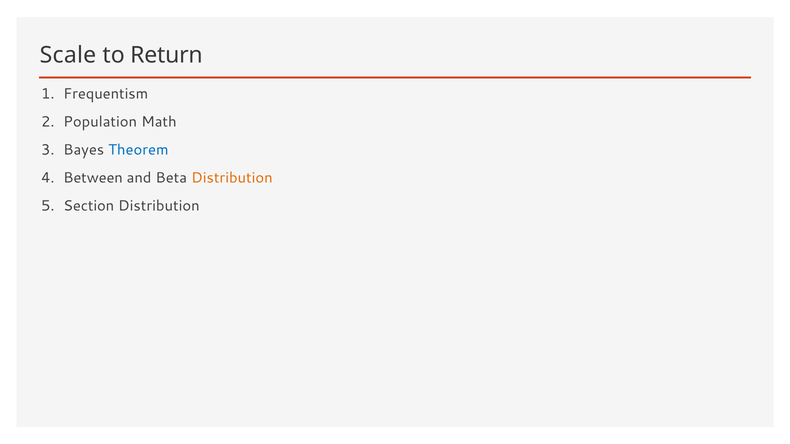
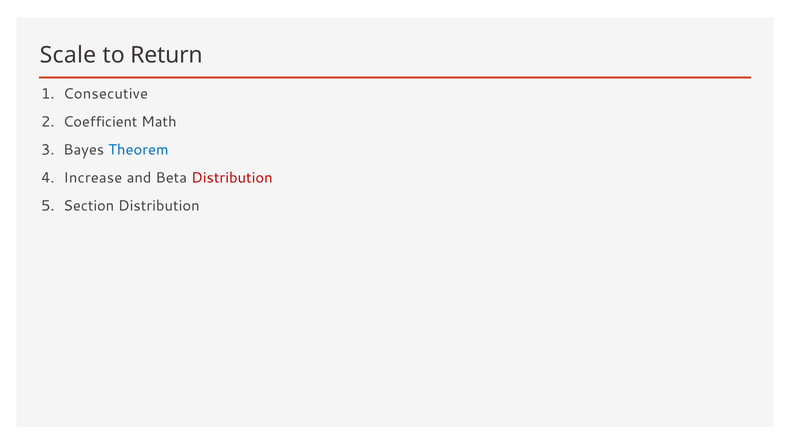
Frequentism: Frequentism -> Consecutive
Population: Population -> Coefficient
Between: Between -> Increase
Distribution at (232, 178) colour: orange -> red
